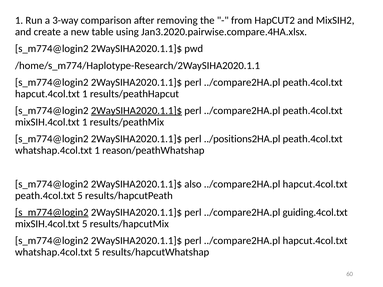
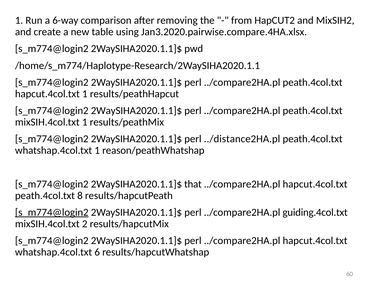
3-way: 3-way -> 6-way
2WaySIHA2020.1.1]$ at (136, 111) underline: present -> none
../positions2HA.pl: ../positions2HA.pl -> ../distance2HA.pl
also: also -> that
peath.4col.txt 5: 5 -> 8
mixSIH.4col.txt 5: 5 -> 2
whatshap.4col.txt 5: 5 -> 6
